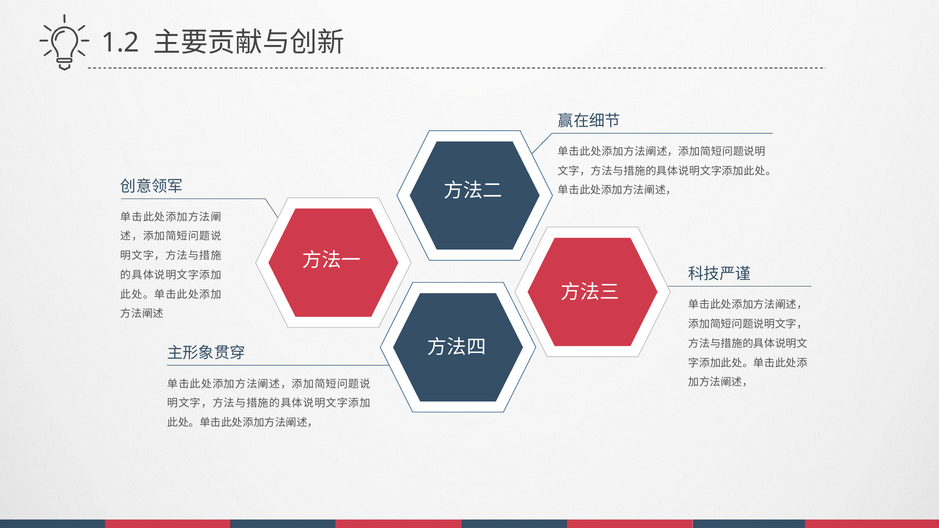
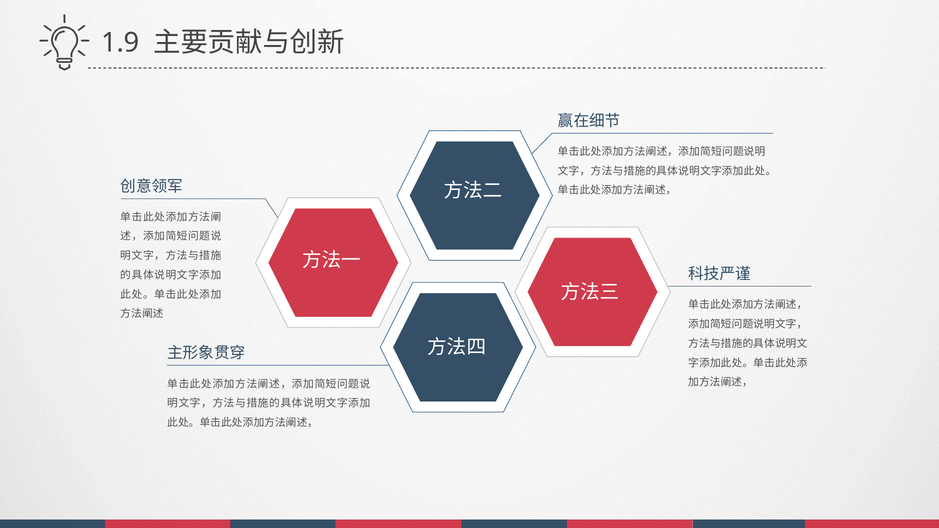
1.2: 1.2 -> 1.9
